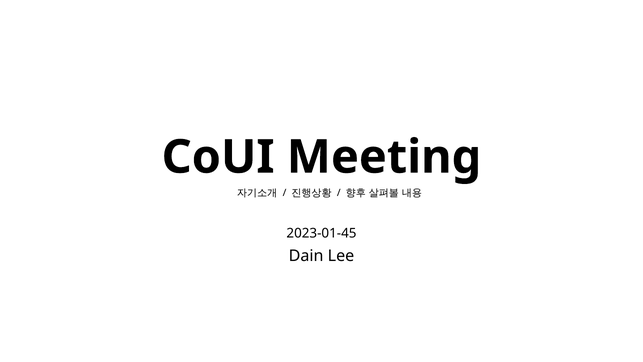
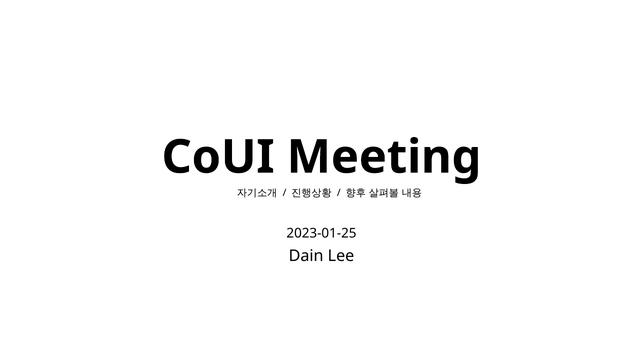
2023-01-45: 2023-01-45 -> 2023-01-25
